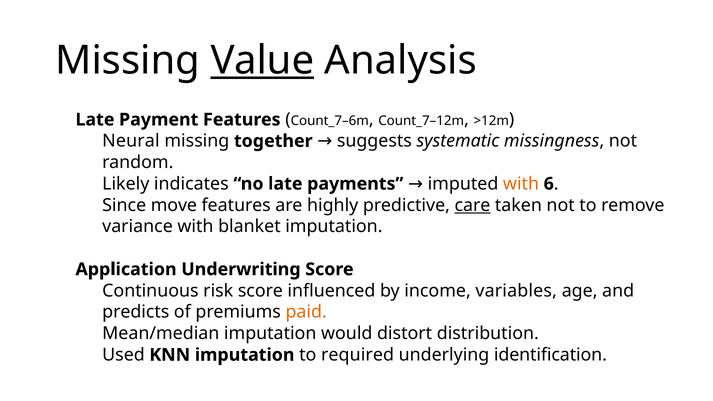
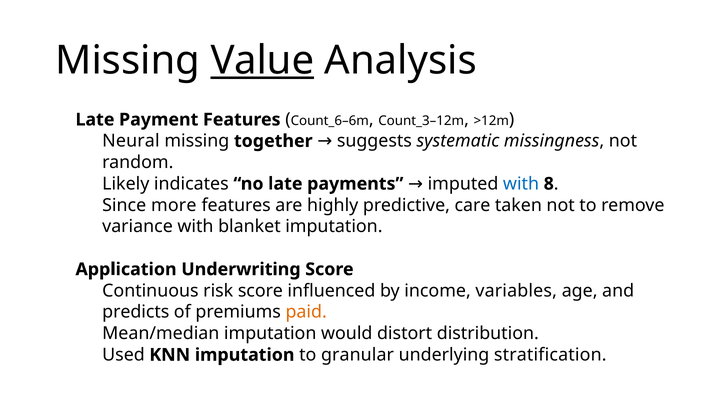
Count_7–6m: Count_7–6m -> Count_6–6m
Count_7–12m: Count_7–12m -> Count_3–12m
6: 6 -> 8
with at (521, 184) colour: orange -> blue
move: move -> more
care underline: present -> none
required: required -> granular
identification: identification -> stratification
